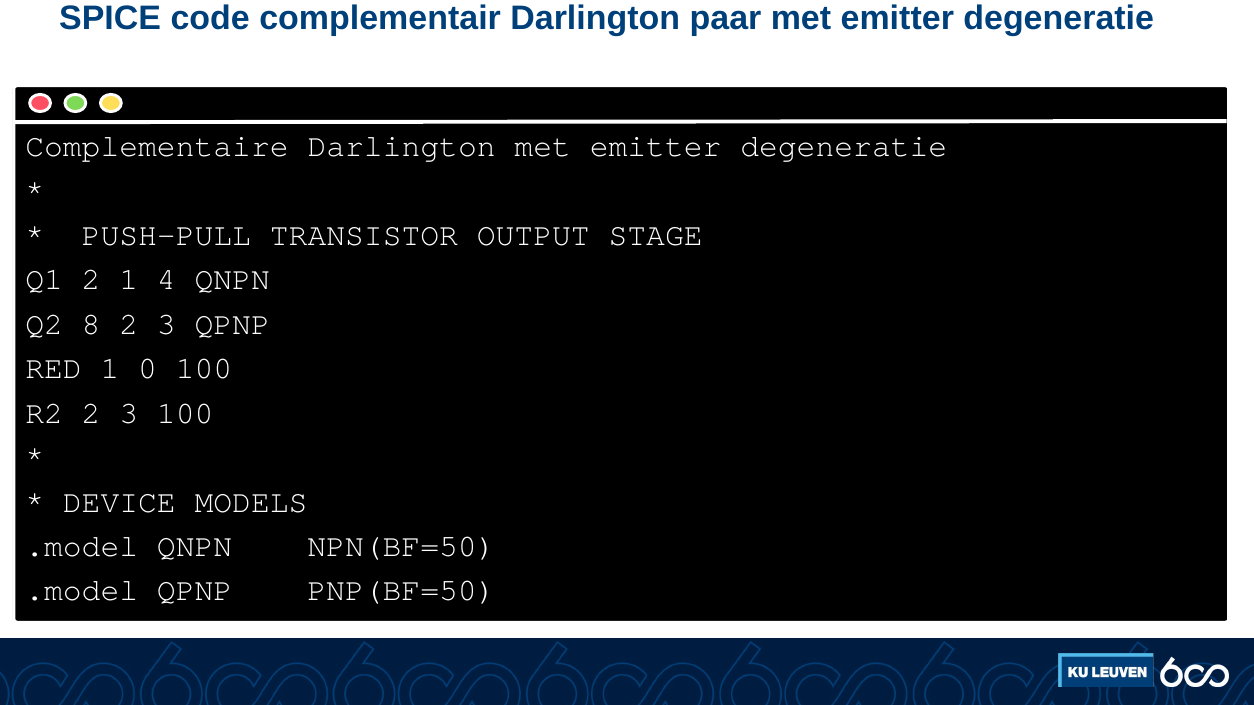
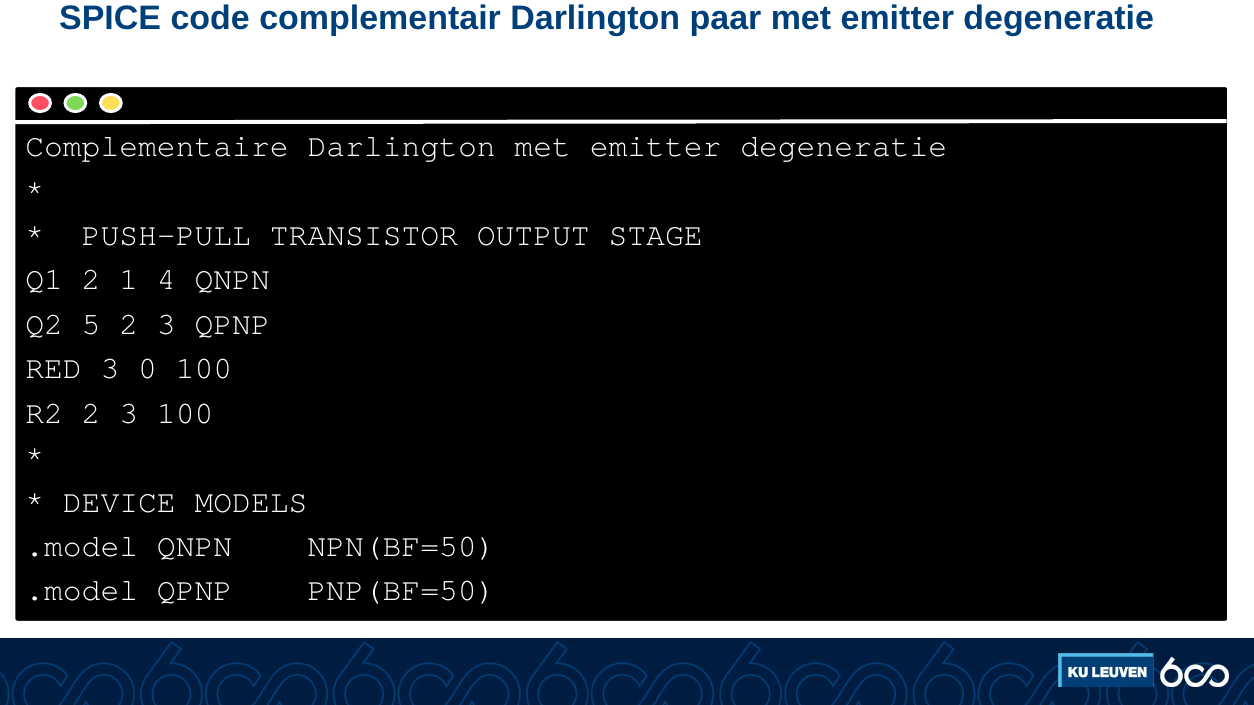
8: 8 -> 5
RED 1: 1 -> 3
